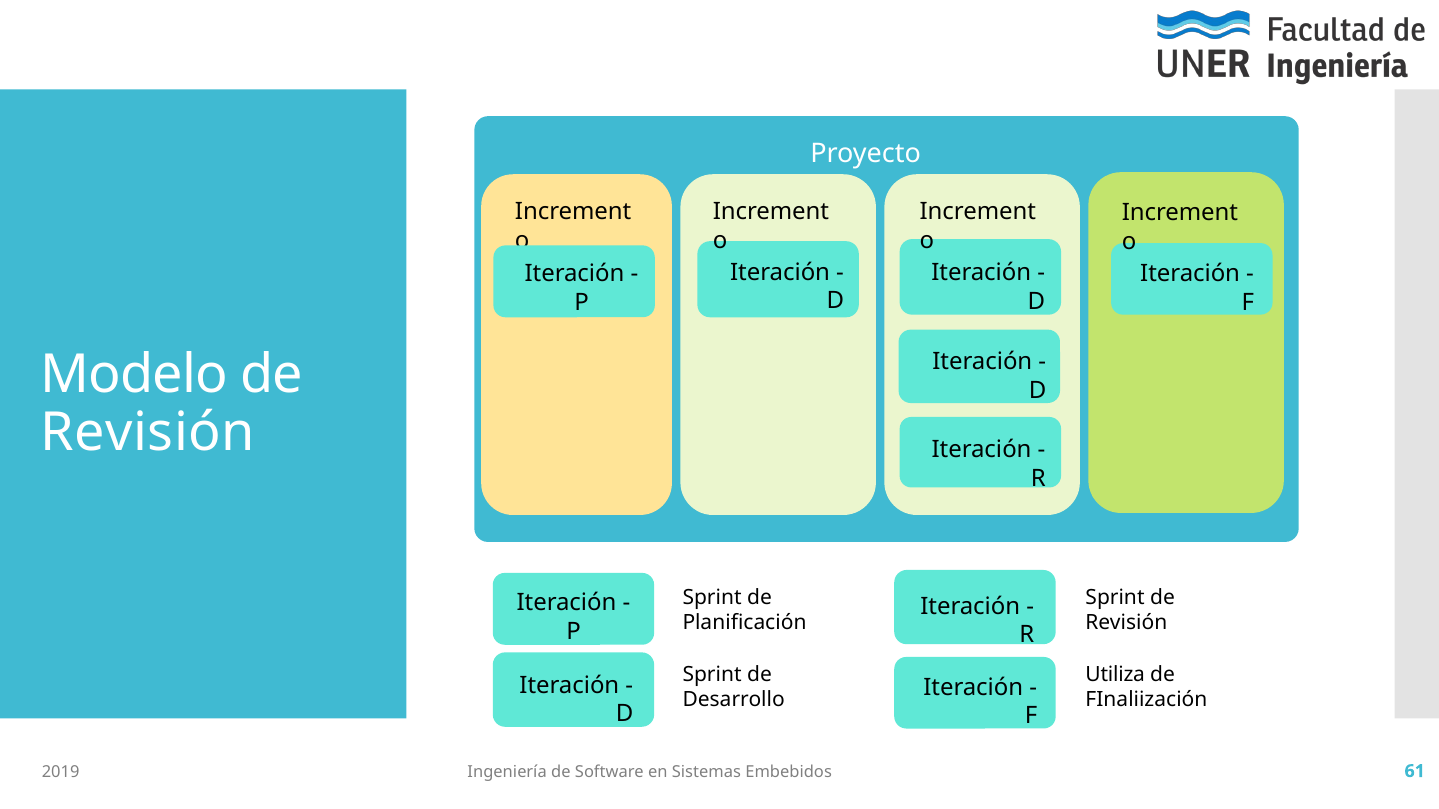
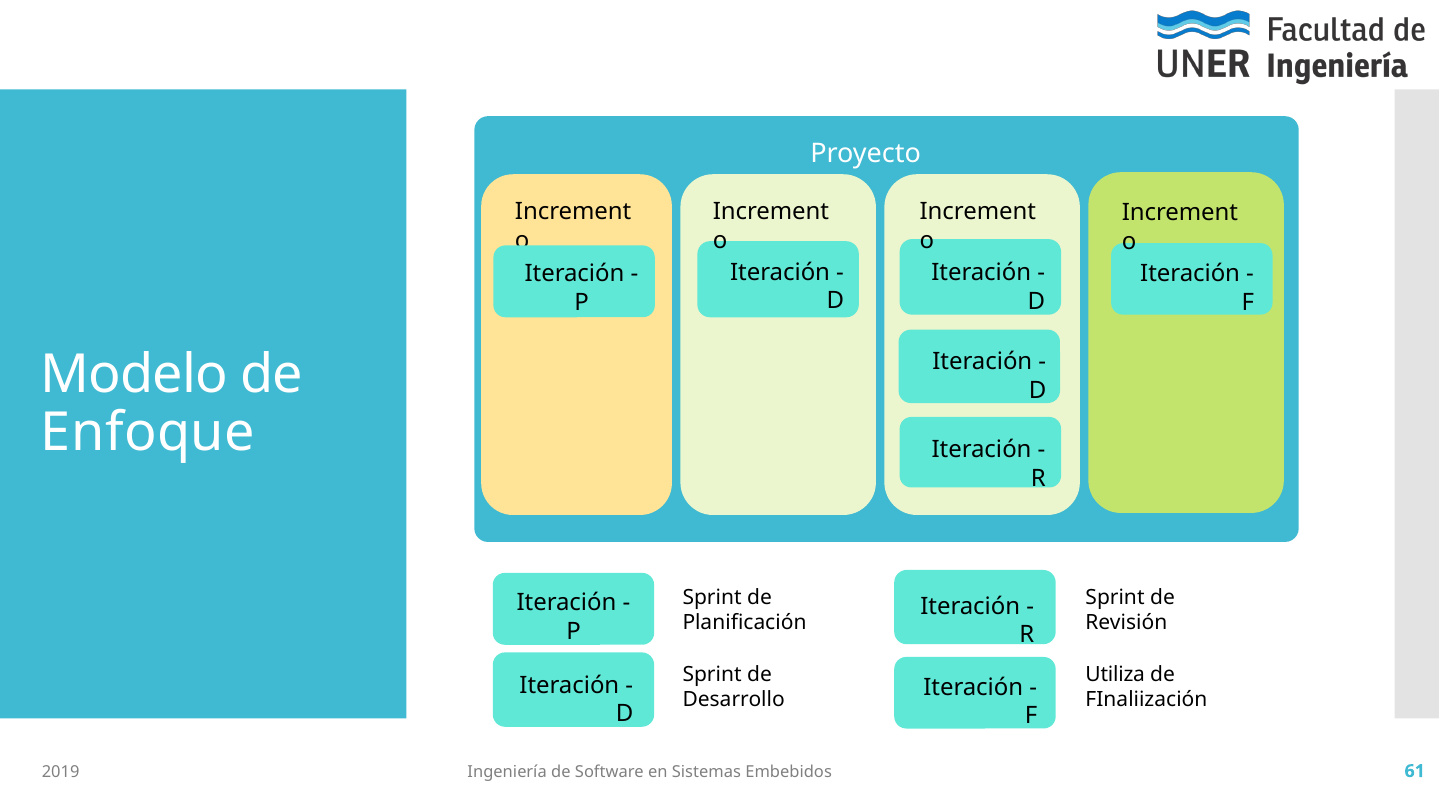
Revisión at (148, 433): Revisión -> Enfoque
